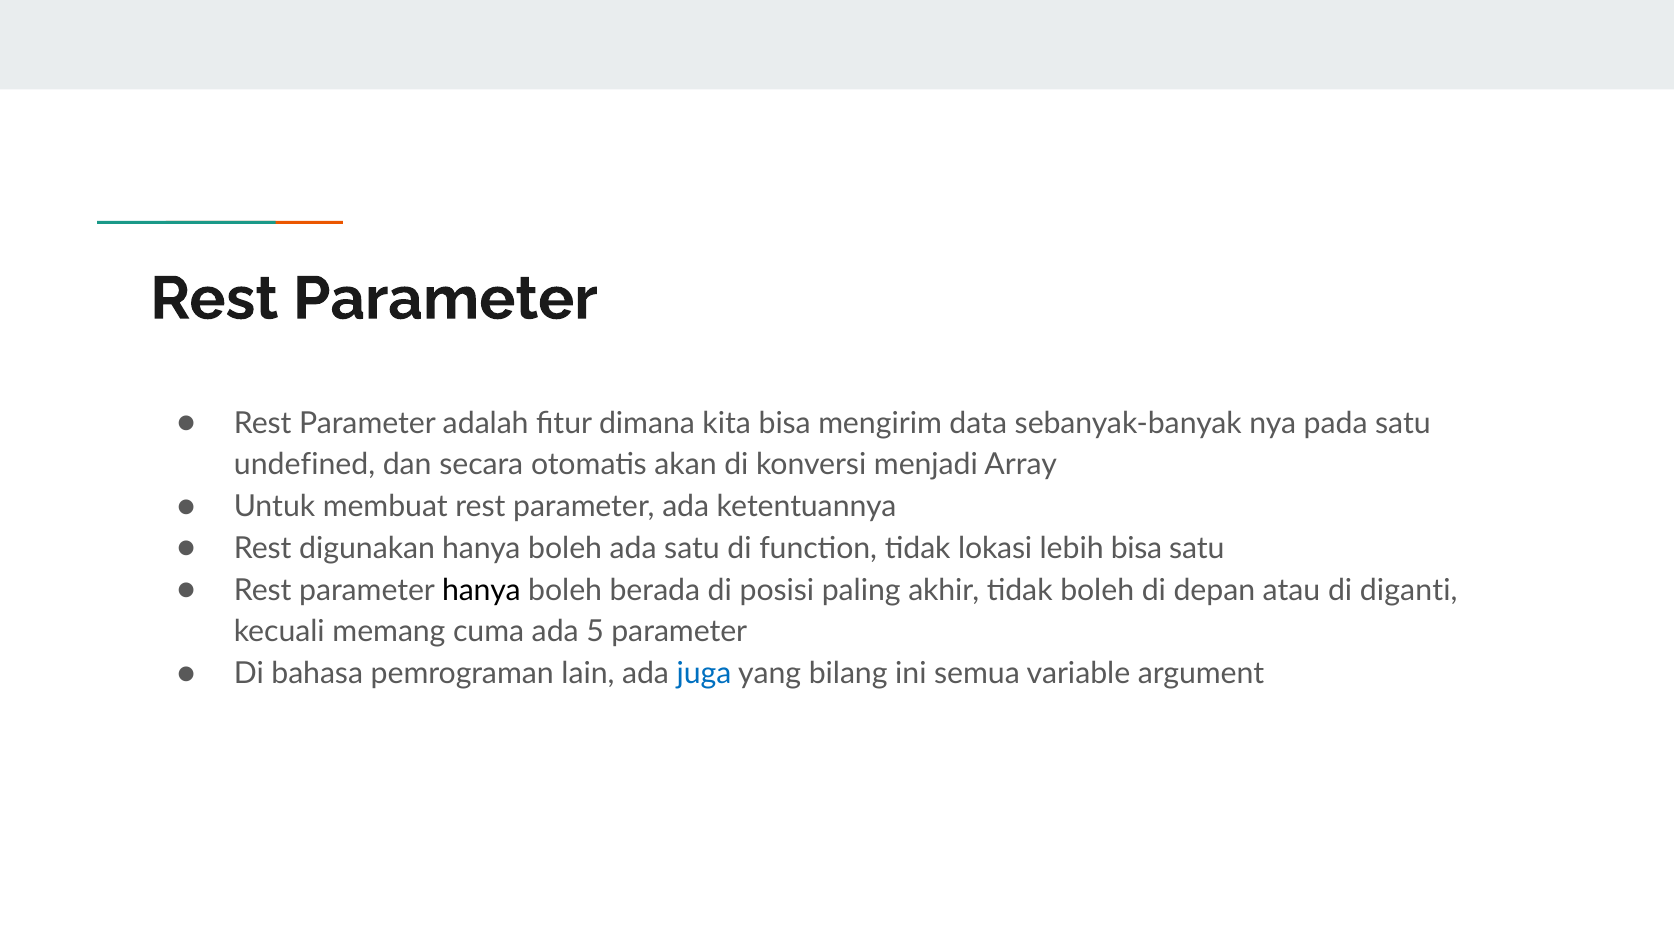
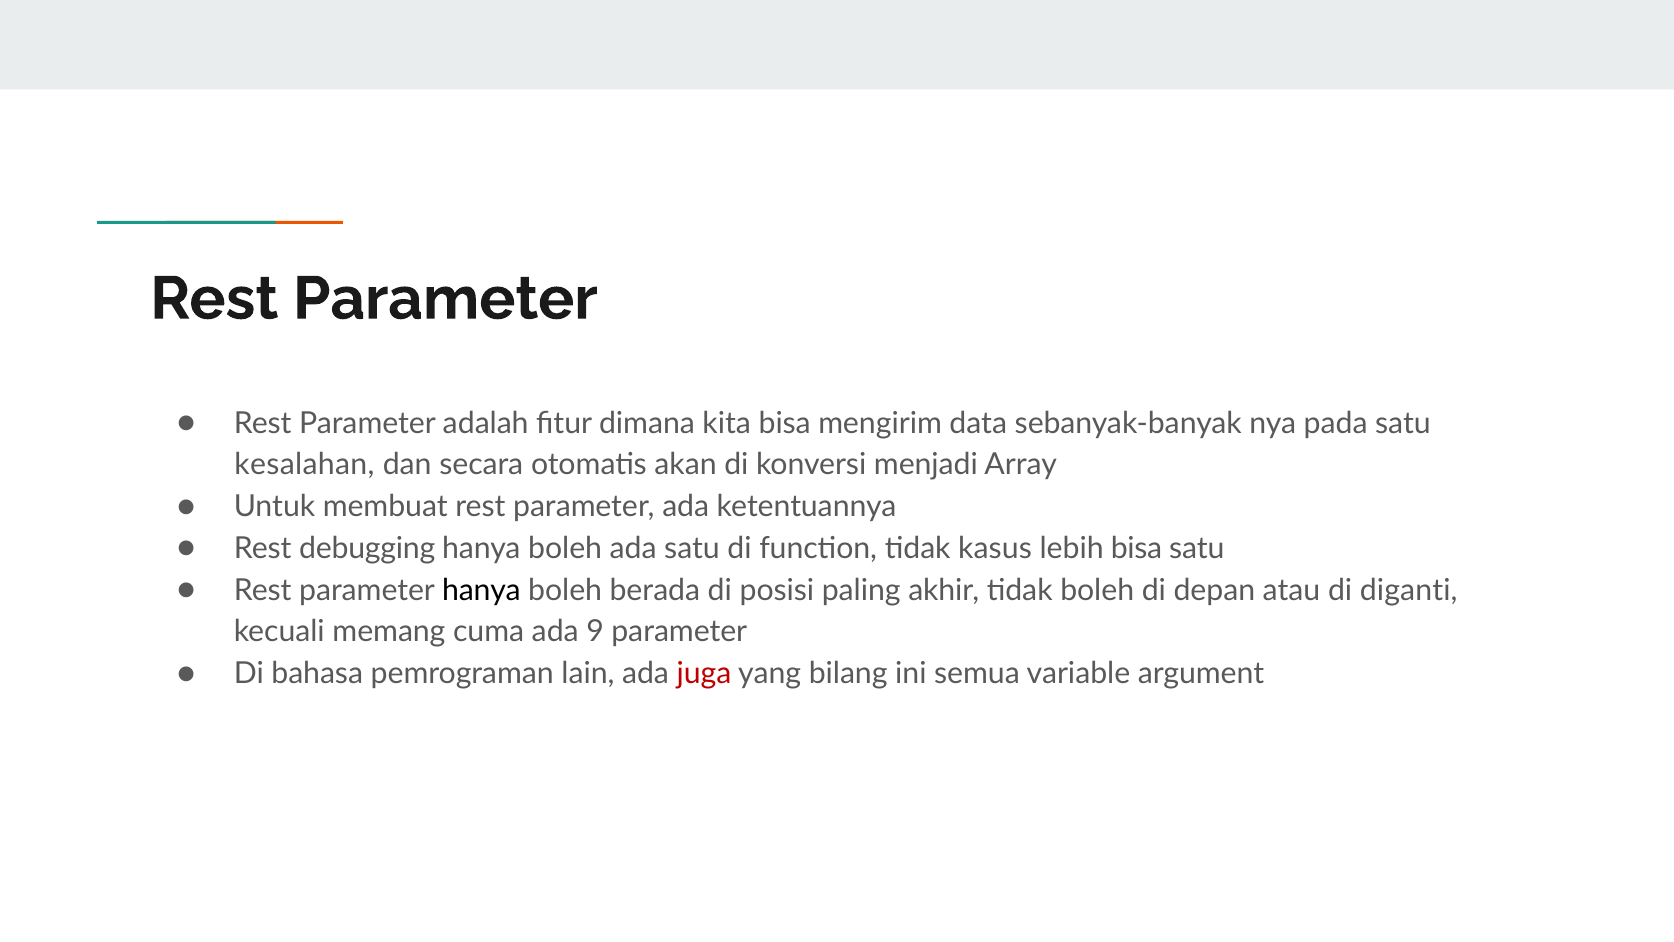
undefined: undefined -> kesalahan
digunakan: digunakan -> debugging
lokasi: lokasi -> kasus
5: 5 -> 9
juga colour: blue -> red
